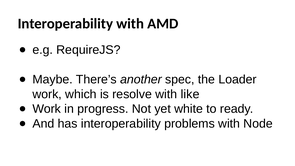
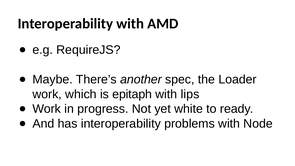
resolve: resolve -> epitaph
like: like -> lips
